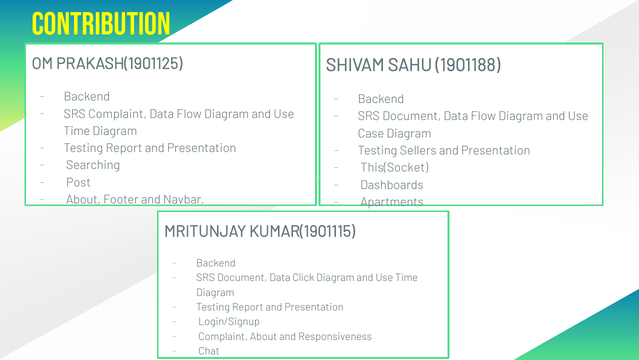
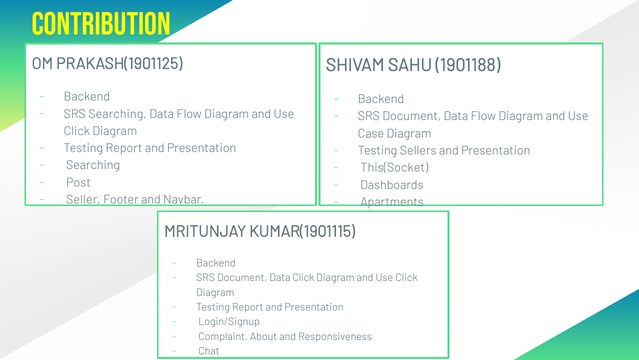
SRS Complaint: Complaint -> Searching
Time at (77, 131): Time -> Click
About at (83, 199): About -> Seller
Time at (407, 277): Time -> Click
